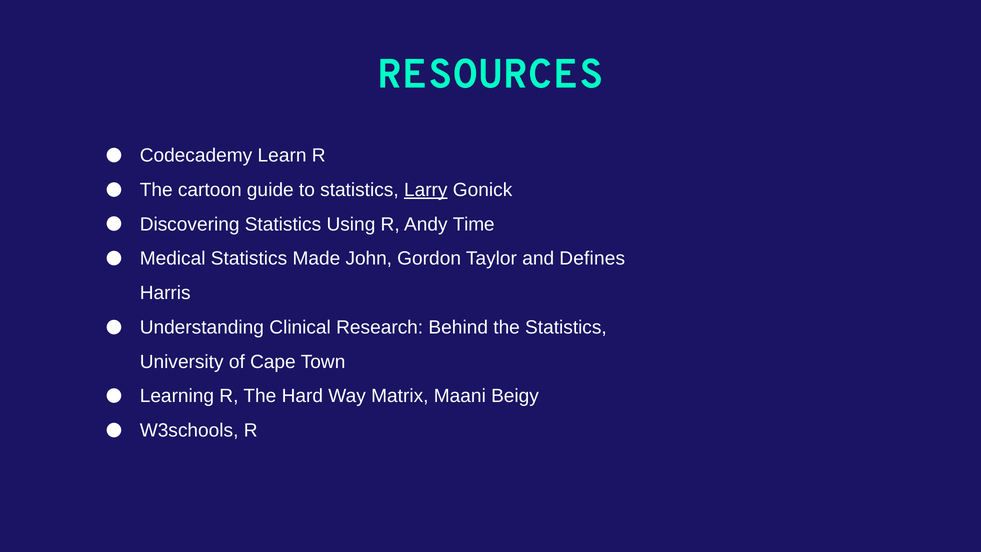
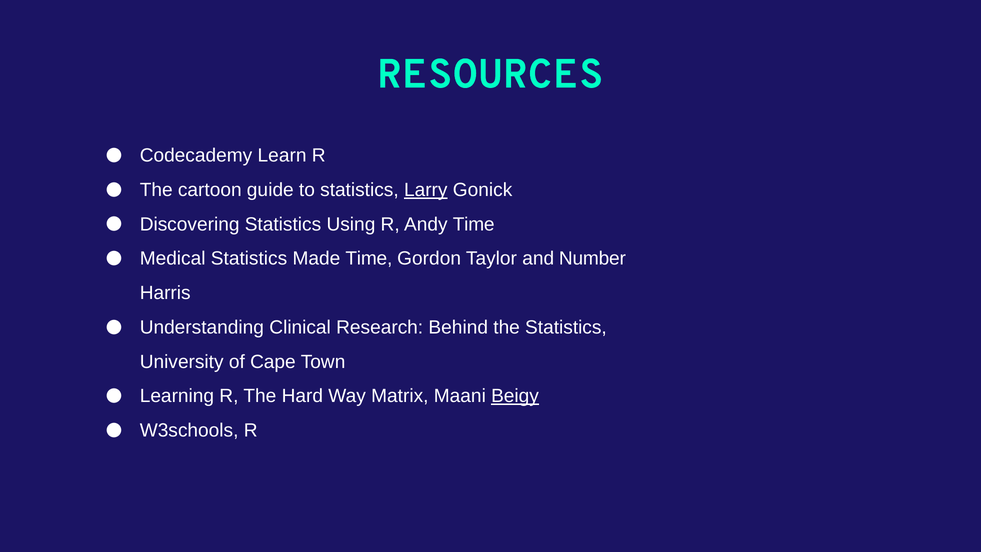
Made John: John -> Time
Defines: Defines -> Number
Beigy underline: none -> present
